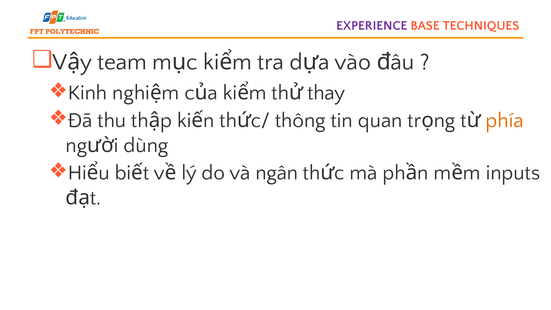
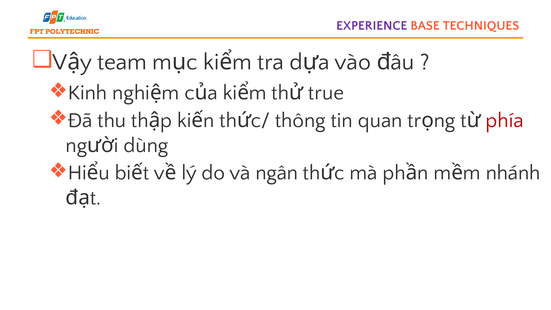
thay: thay -> true
phía colour: orange -> red
inputs: inputs -> nhánh
